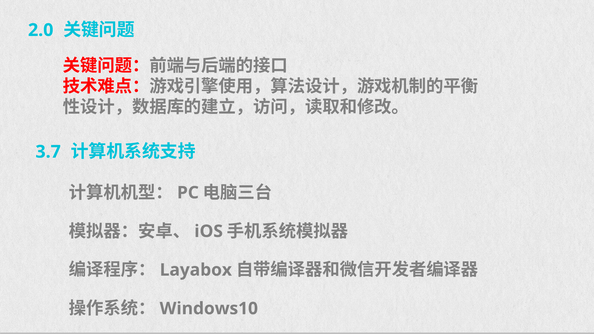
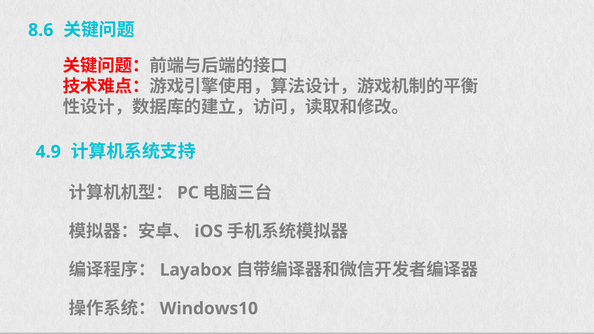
2.0: 2.0 -> 8.6
3.7: 3.7 -> 4.9
